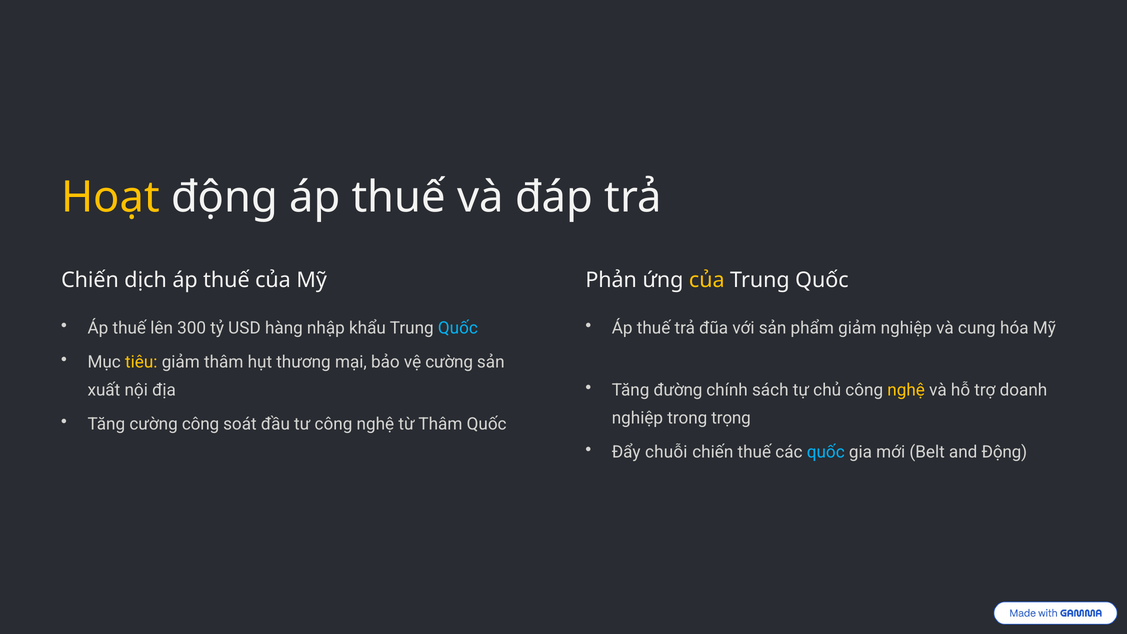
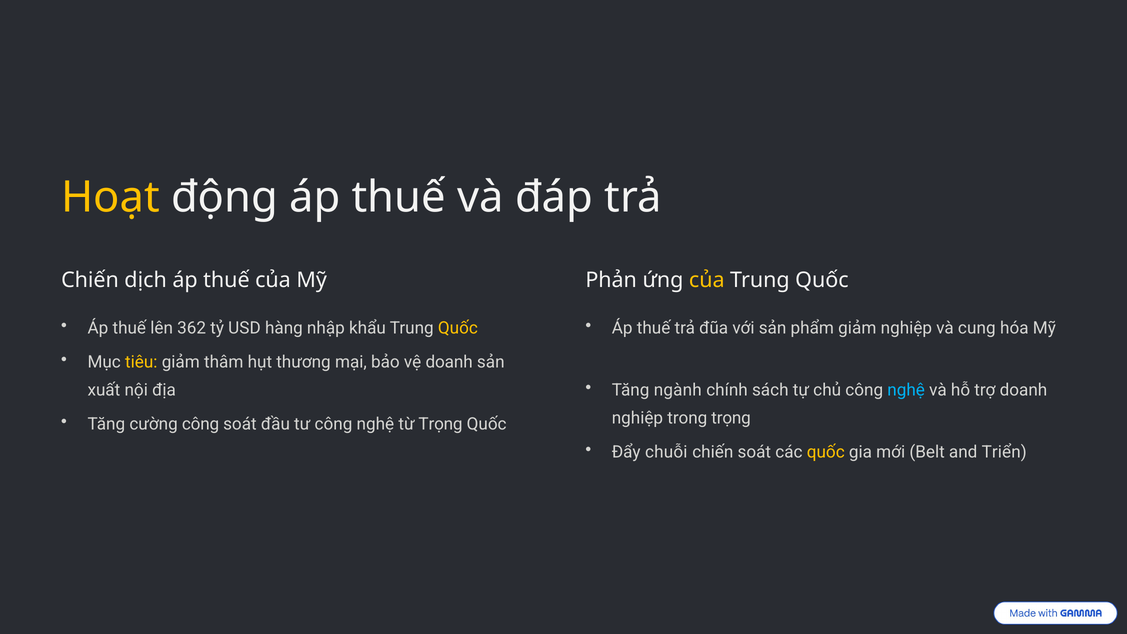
300: 300 -> 362
Quốc at (458, 328) colour: light blue -> yellow
vệ cường: cường -> doanh
đường: đường -> ngành
nghệ at (906, 390) colour: yellow -> light blue
từ Thâm: Thâm -> Trọng
chiến thuế: thuế -> soát
quốc at (826, 452) colour: light blue -> yellow
and Động: Động -> Triển
